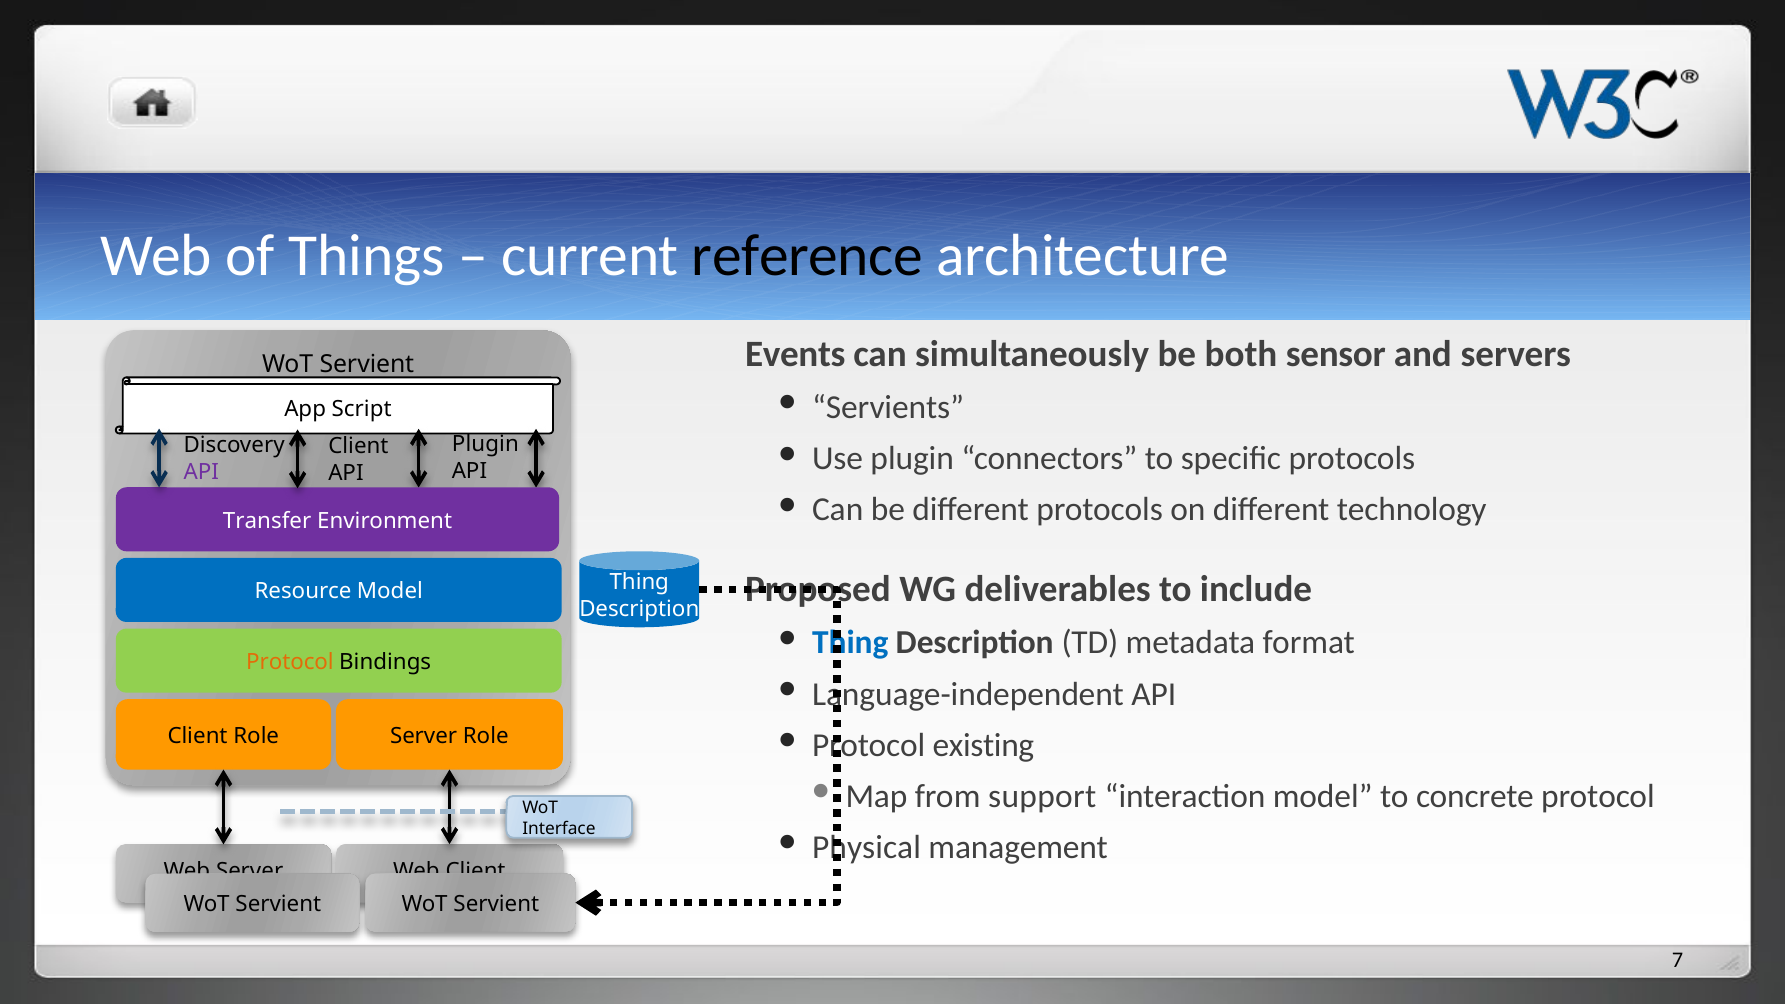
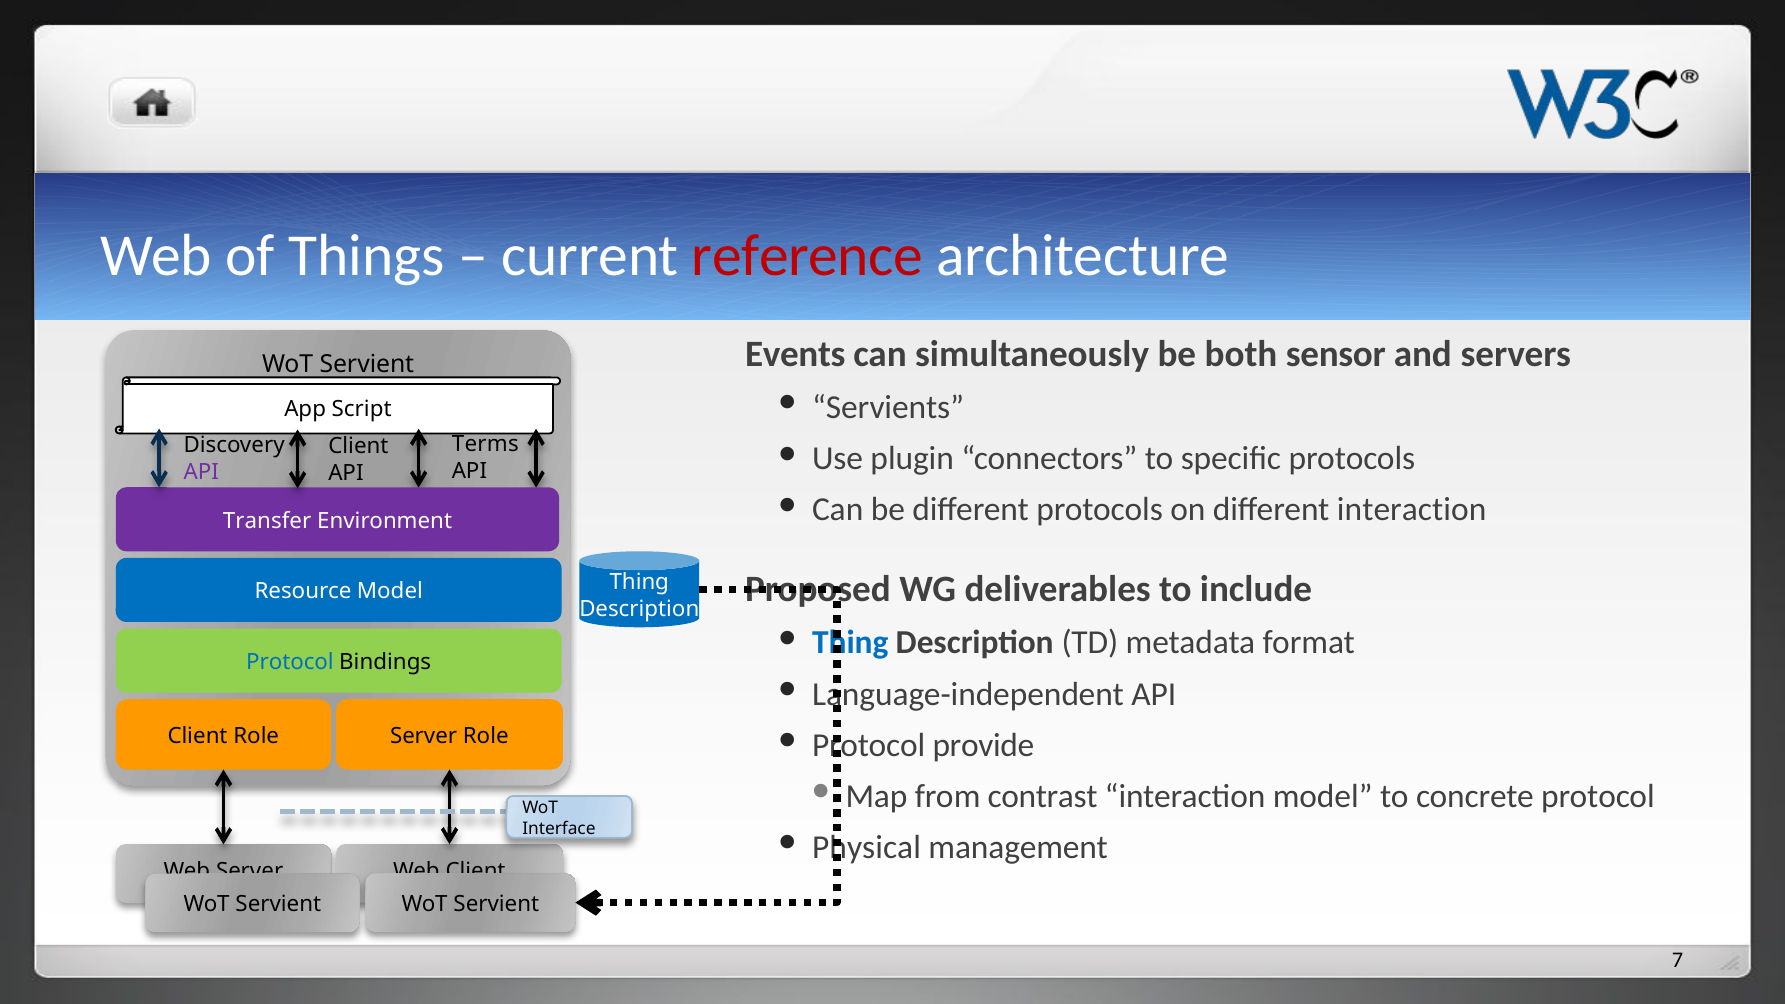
reference colour: black -> red
Plugin at (485, 445): Plugin -> Terms
different technology: technology -> interaction
Protocol at (290, 662) colour: orange -> blue
existing: existing -> provide
support: support -> contrast
